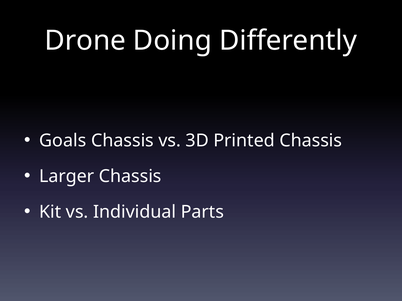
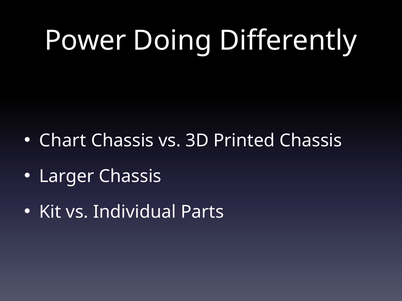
Drone: Drone -> Power
Goals: Goals -> Chart
